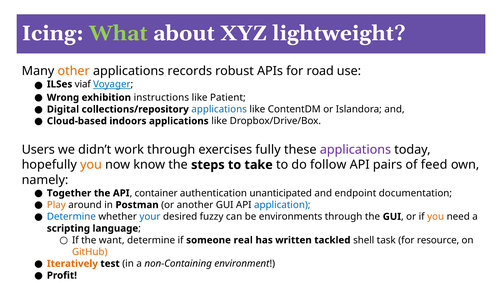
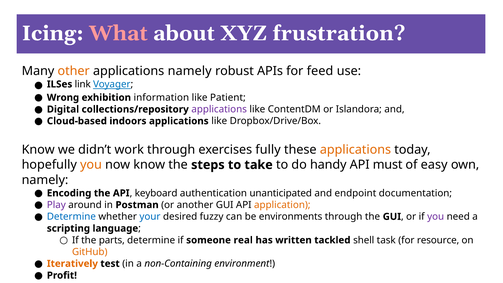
What colour: light green -> pink
lightweight: lightweight -> frustration
applications records: records -> namely
road: road -> feed
viaf: viaf -> link
instructions: instructions -> information
applications at (219, 109) colour: blue -> purple
Users at (38, 150): Users -> Know
applications at (355, 150) colour: purple -> orange
follow: follow -> handy
pairs: pairs -> must
feed: feed -> easy
Together: Together -> Encoding
container: container -> keyboard
Play colour: orange -> purple
application colour: blue -> orange
you at (436, 217) colour: orange -> purple
want: want -> parts
